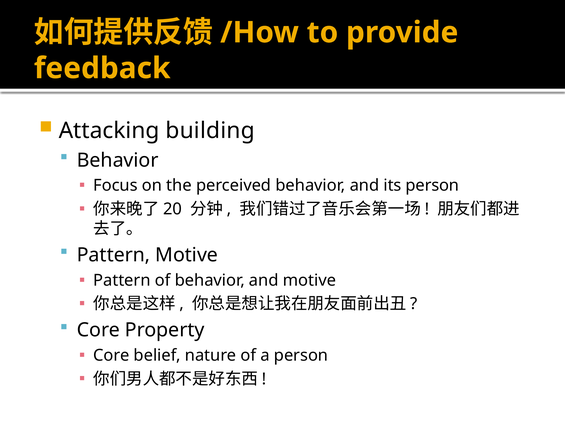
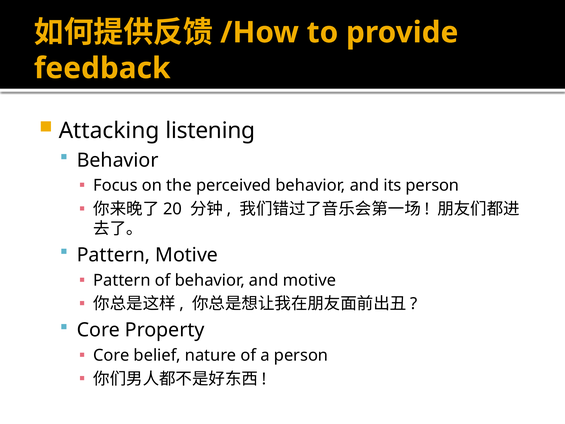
building: building -> listening
